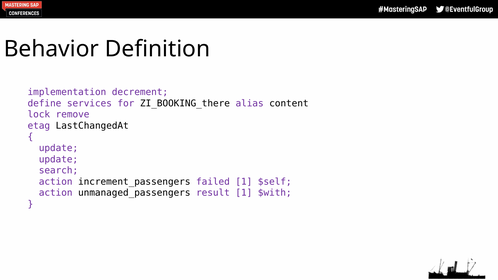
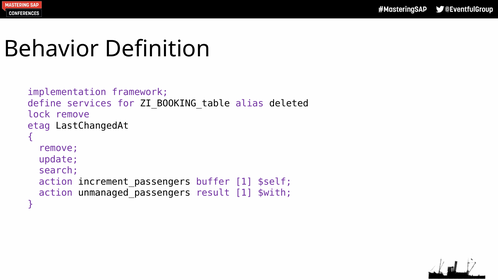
decrement: decrement -> framework
ZI_BOOKING_there: ZI_BOOKING_there -> ZI_BOOKING_table
content: content -> deleted
update at (58, 148): update -> remove
failed: failed -> buffer
